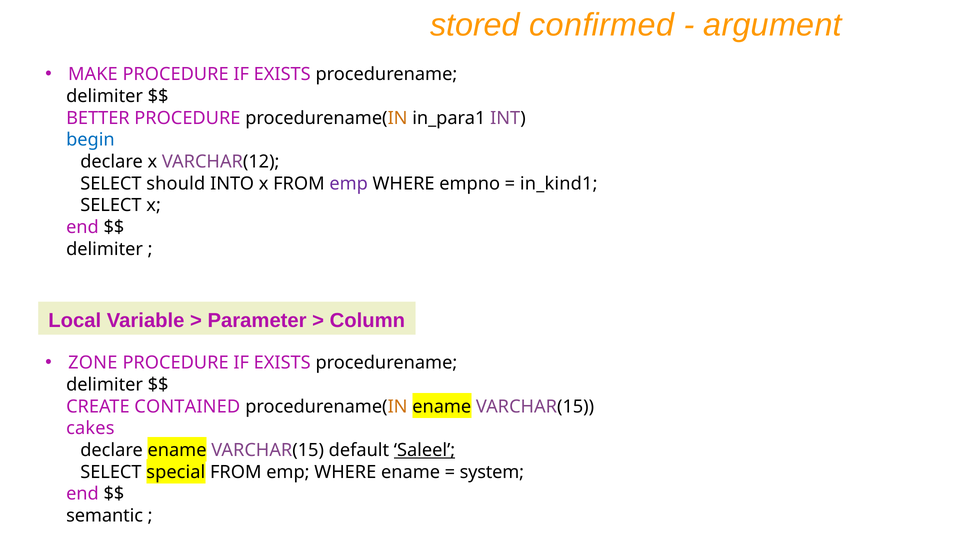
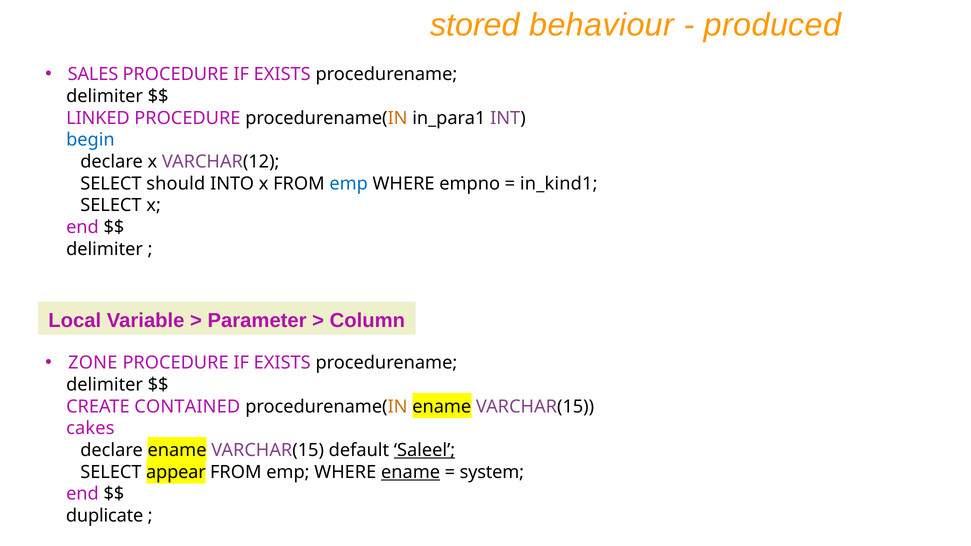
confirmed: confirmed -> behaviour
argument: argument -> produced
MAKE: MAKE -> SALES
BETTER: BETTER -> LINKED
emp at (349, 184) colour: purple -> blue
special: special -> appear
ename at (411, 472) underline: none -> present
semantic: semantic -> duplicate
